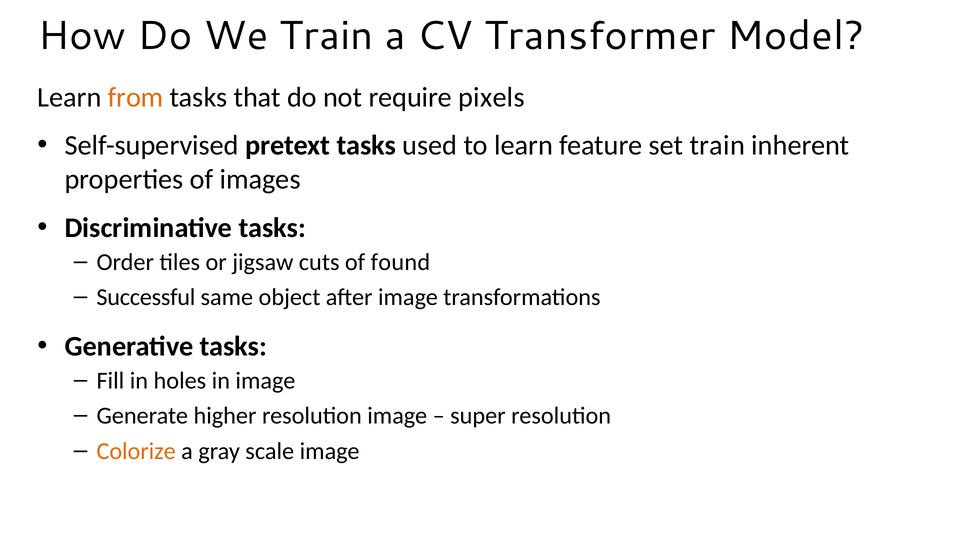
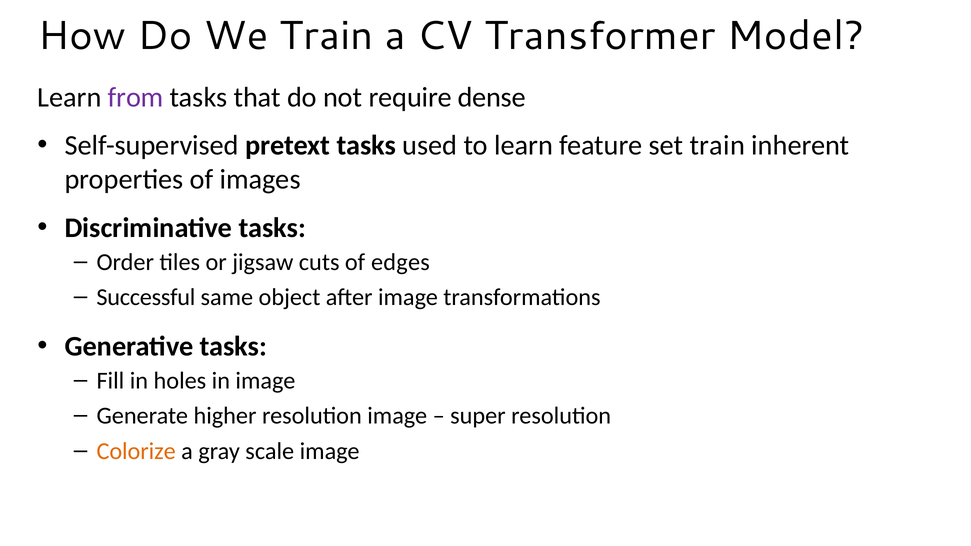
from colour: orange -> purple
pixels: pixels -> dense
found: found -> edges
